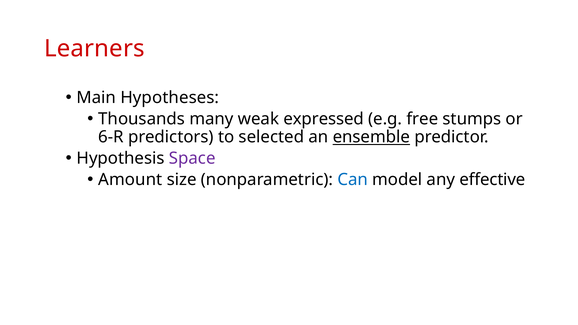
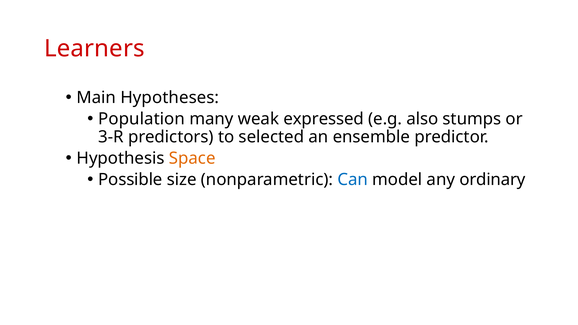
Thousands: Thousands -> Population
free: free -> also
6-R: 6-R -> 3-R
ensemble underline: present -> none
Space colour: purple -> orange
Amount: Amount -> Possible
effective: effective -> ordinary
